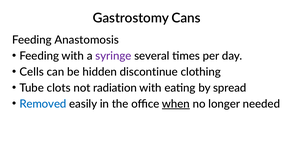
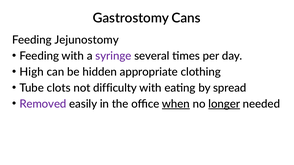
Anastomosis: Anastomosis -> Jejunostomy
Cells: Cells -> High
discontinue: discontinue -> appropriate
radiation: radiation -> difficulty
Removed colour: blue -> purple
longer underline: none -> present
